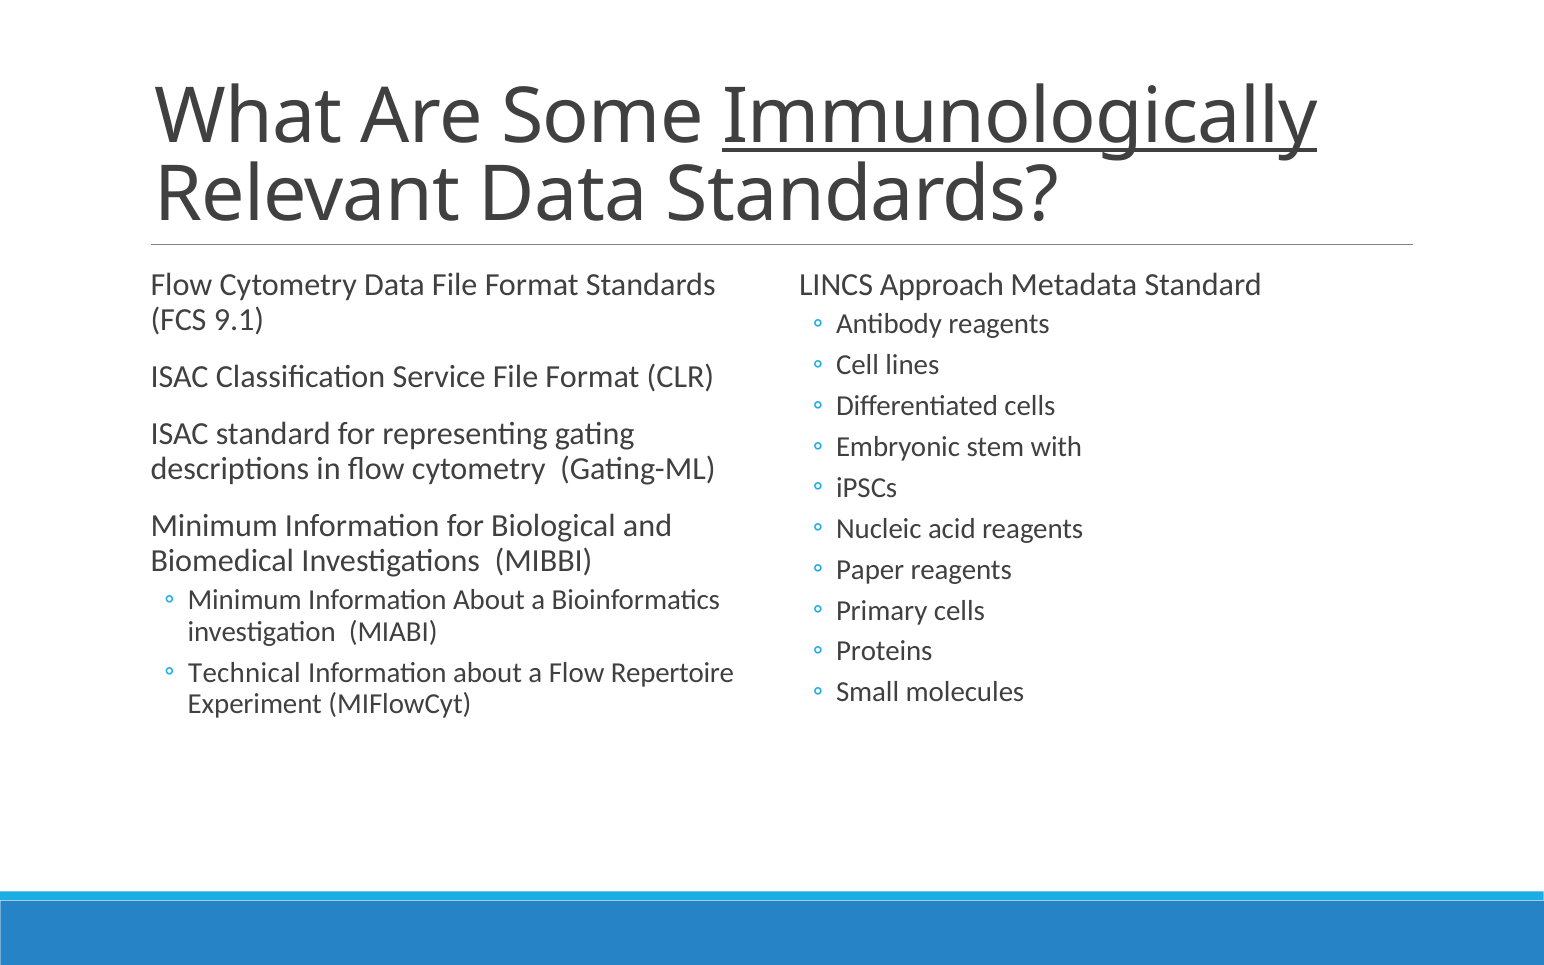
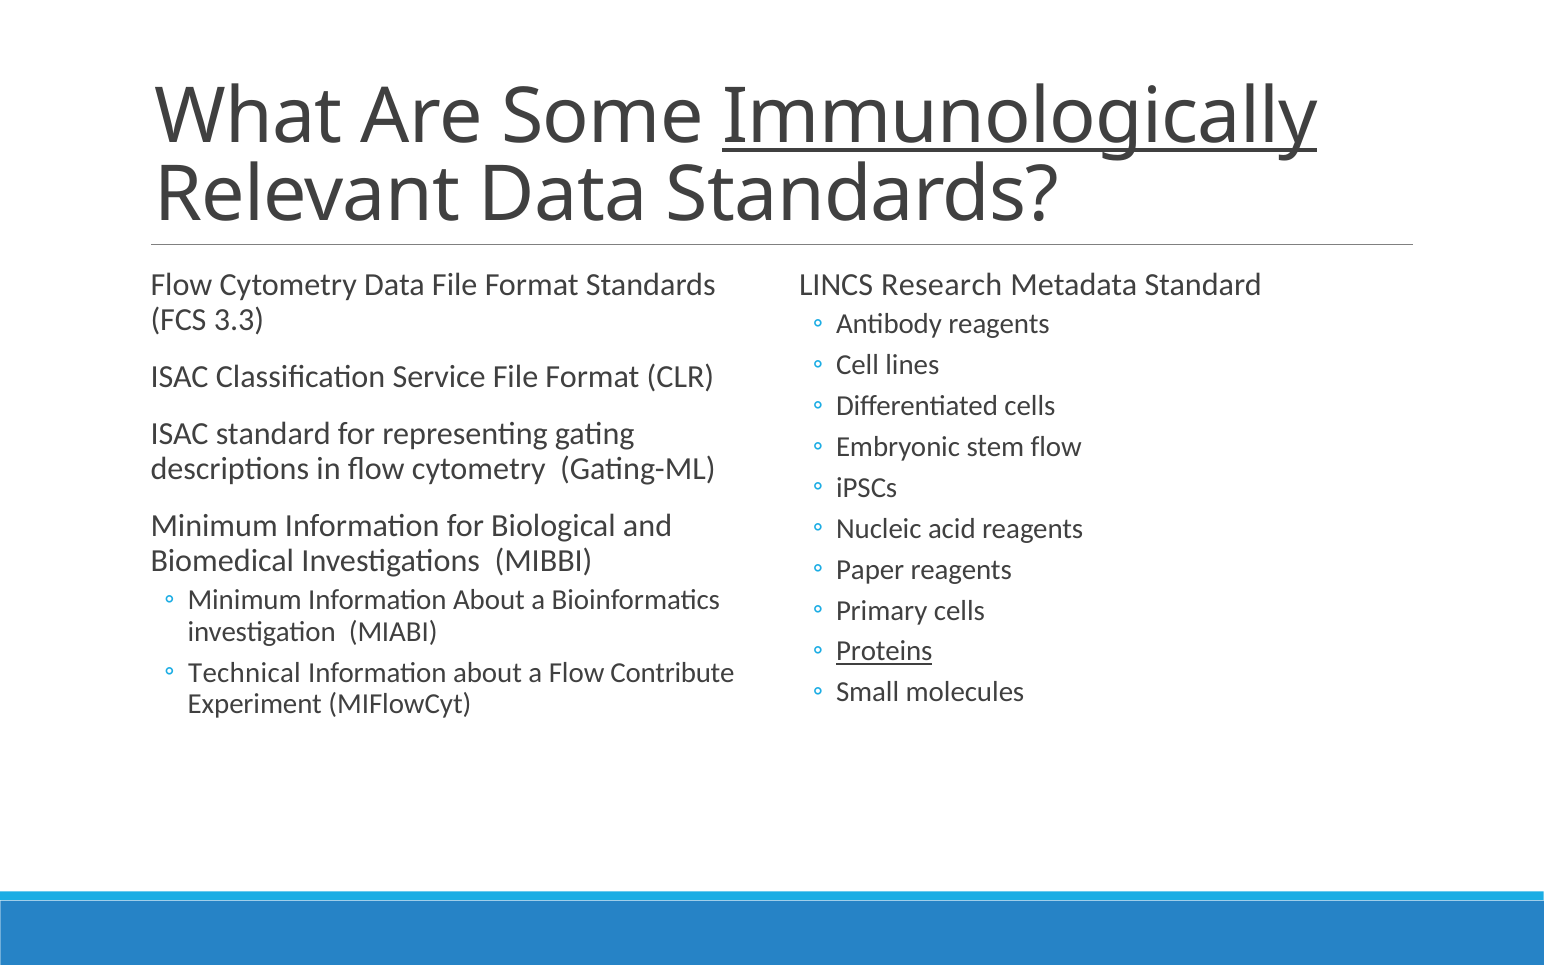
Approach: Approach -> Research
9.1: 9.1 -> 3.3
stem with: with -> flow
Proteins underline: none -> present
Repertoire: Repertoire -> Contribute
